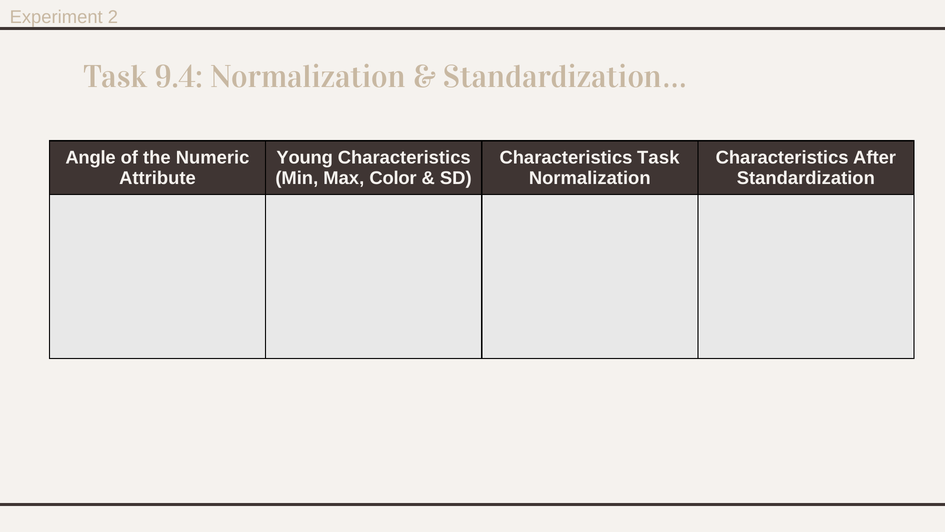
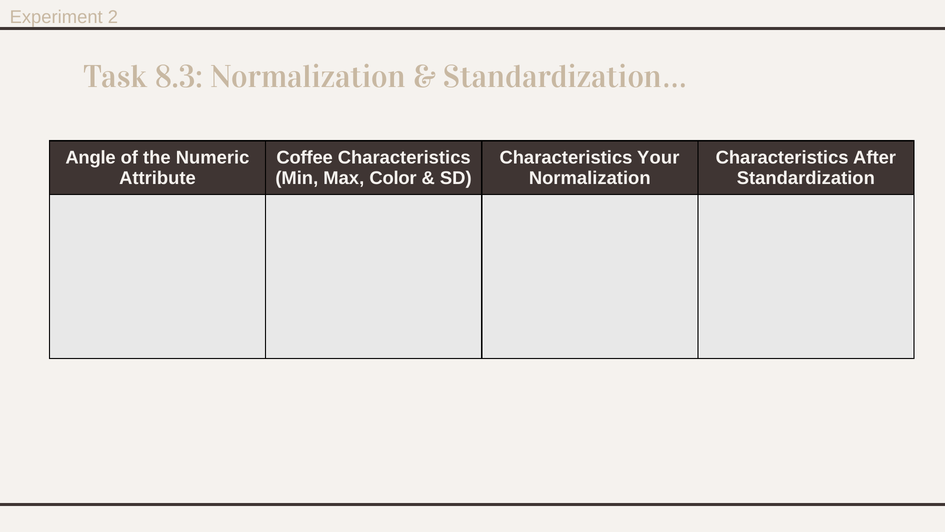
9.4: 9.4 -> 8.3
Young: Young -> Coffee
Characteristics Task: Task -> Your
